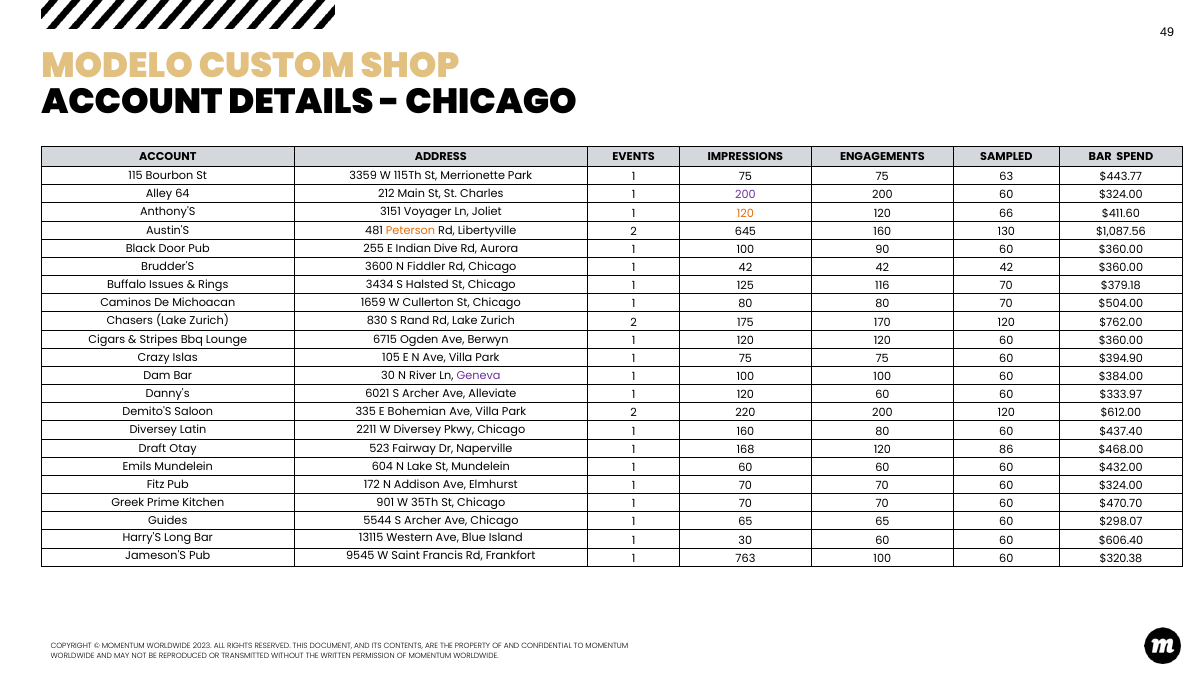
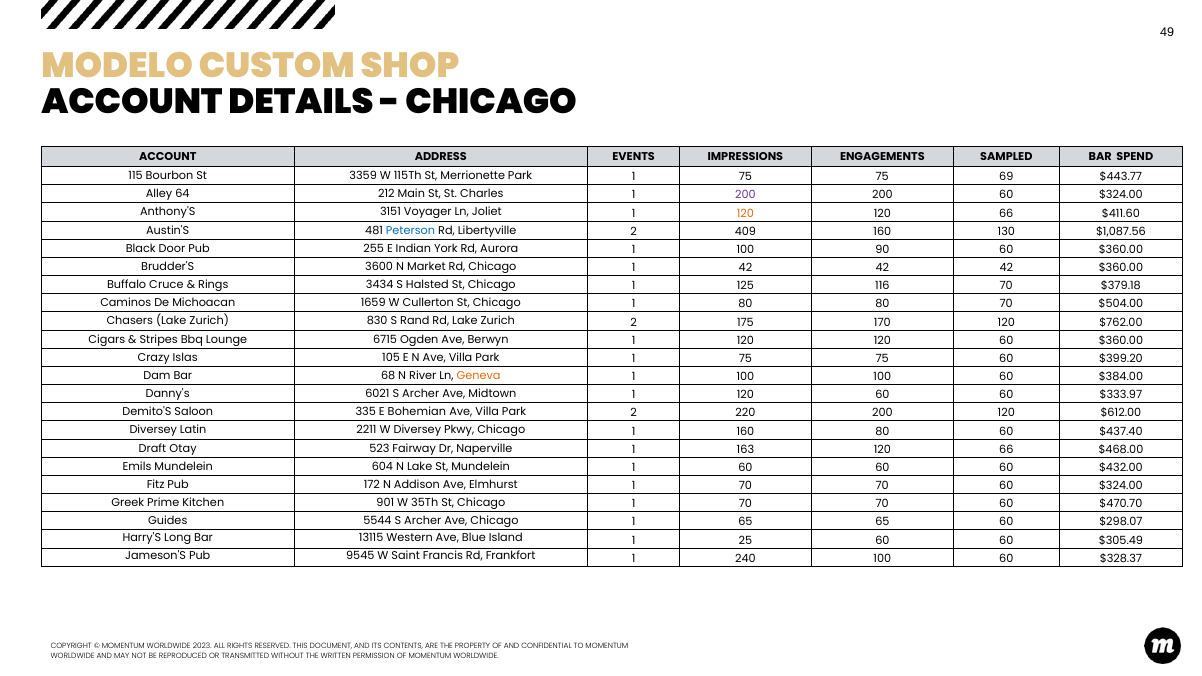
63: 63 -> 69
Peterson colour: orange -> blue
645: 645 -> 409
Dive: Dive -> York
Fiddler: Fiddler -> Market
Issues: Issues -> Cruce
$394.90: $394.90 -> $399.20
Bar 30: 30 -> 68
Geneva colour: purple -> orange
Alleviate: Alleviate -> Midtown
168: 168 -> 163
86 at (1006, 450): 86 -> 66
1 30: 30 -> 25
$606.40: $606.40 -> $305.49
763: 763 -> 240
$320.38: $320.38 -> $328.37
